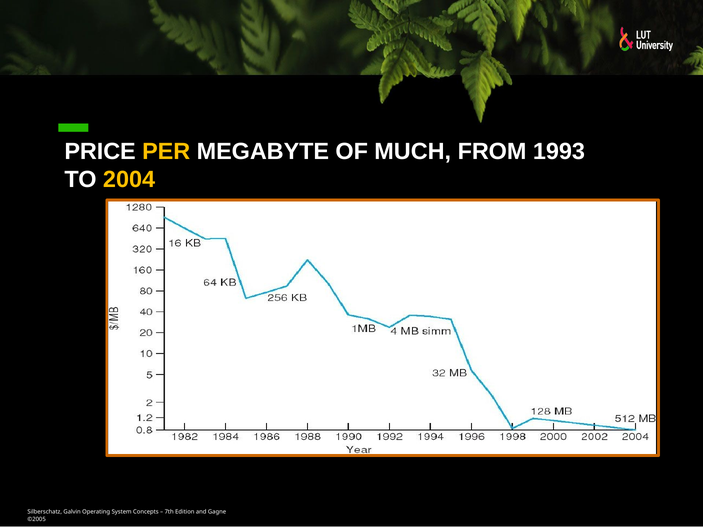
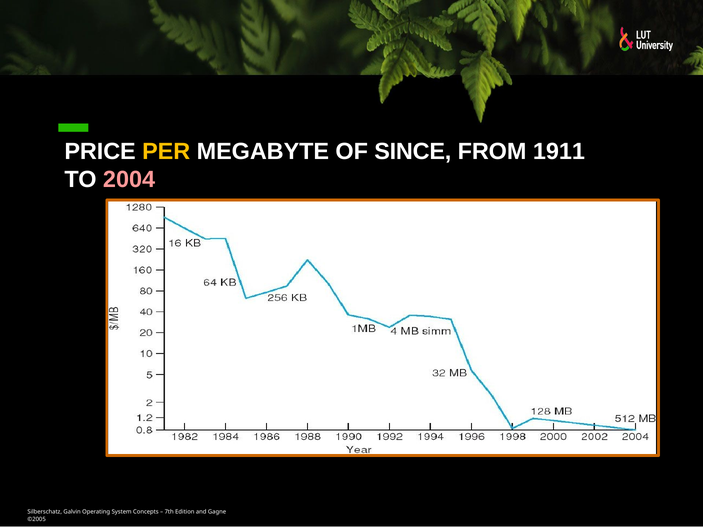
MUCH: MUCH -> SINCE
1993: 1993 -> 1911
2004 colour: yellow -> pink
